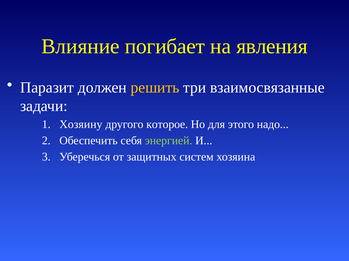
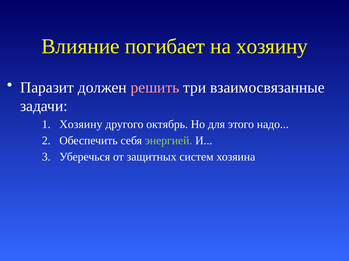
на явления: явления -> хозяину
решить colour: yellow -> pink
которое: которое -> октябрь
